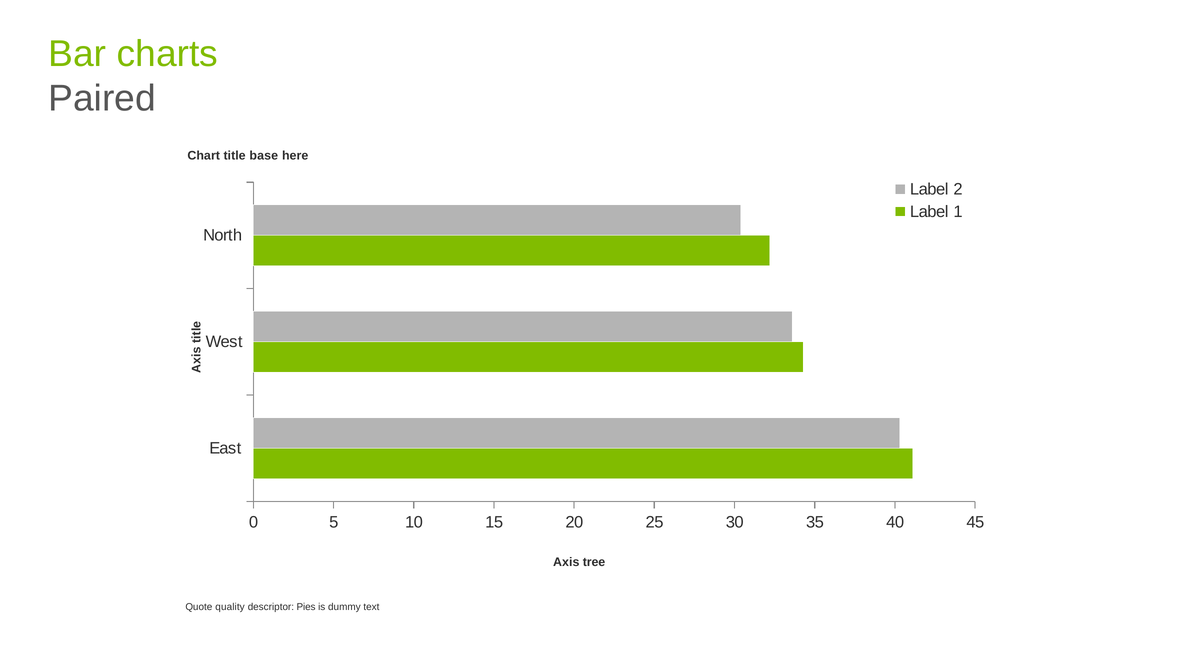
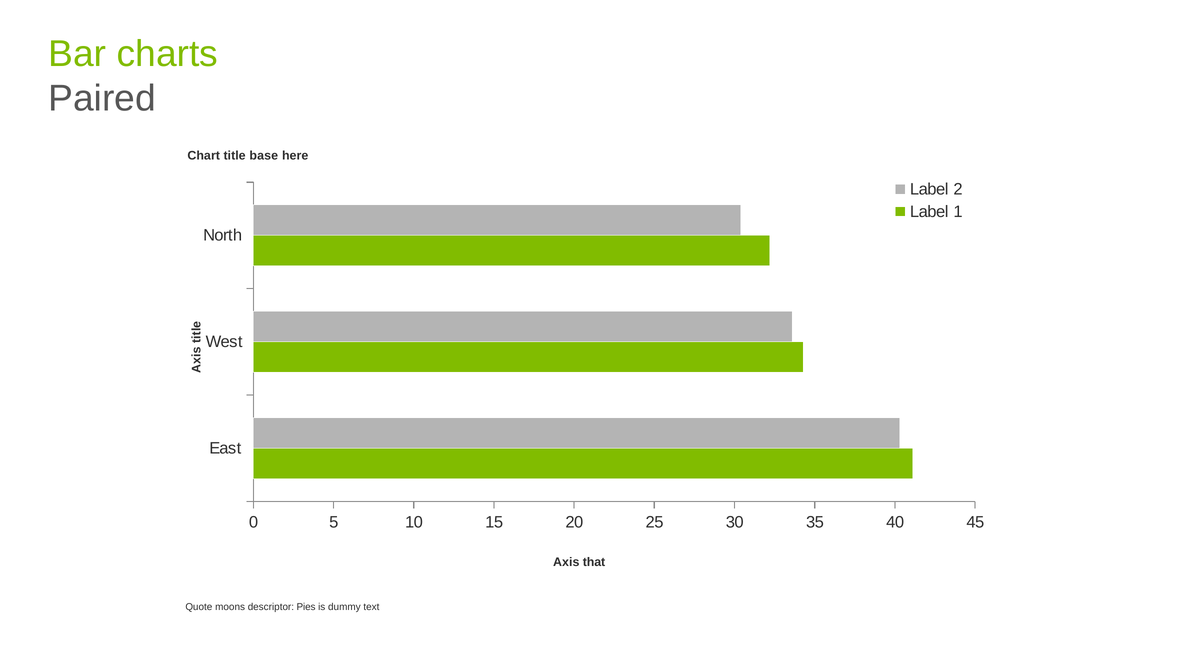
tree: tree -> that
quality: quality -> moons
